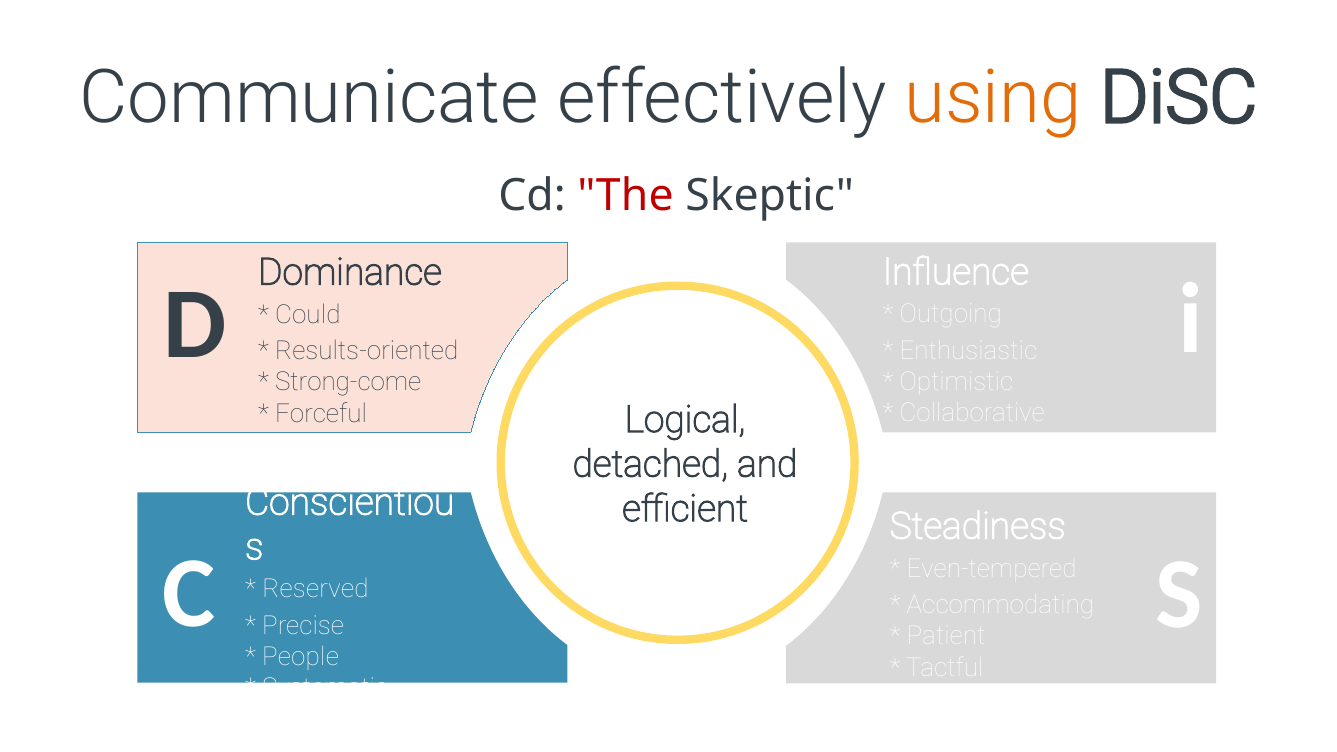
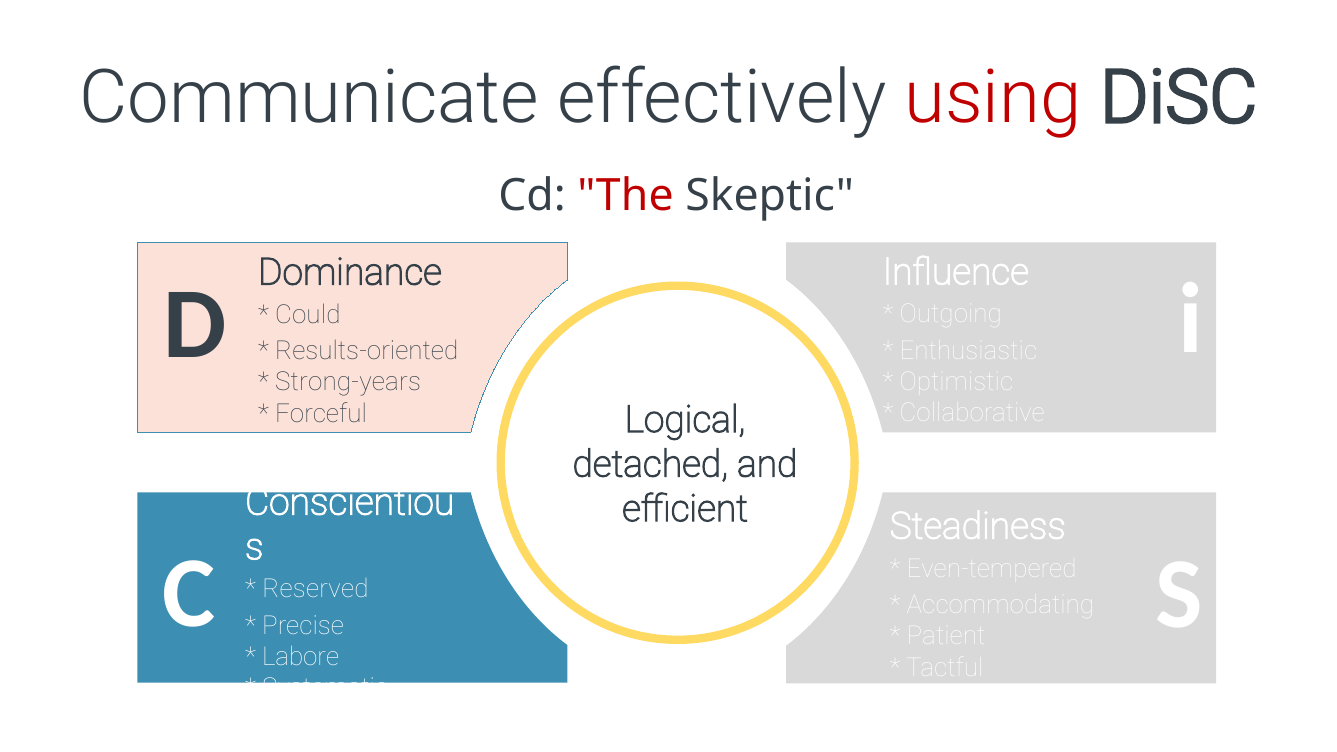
using colour: orange -> red
Strong-come: Strong-come -> Strong-years
People: People -> Labore
